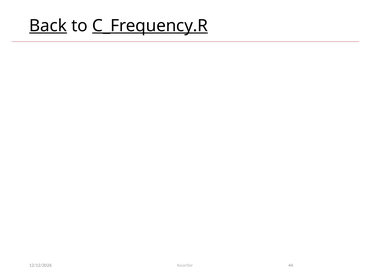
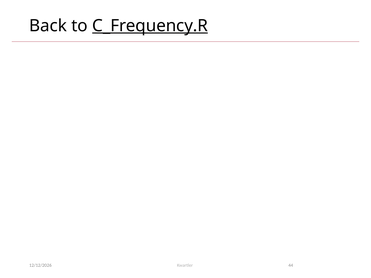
Back underline: present -> none
